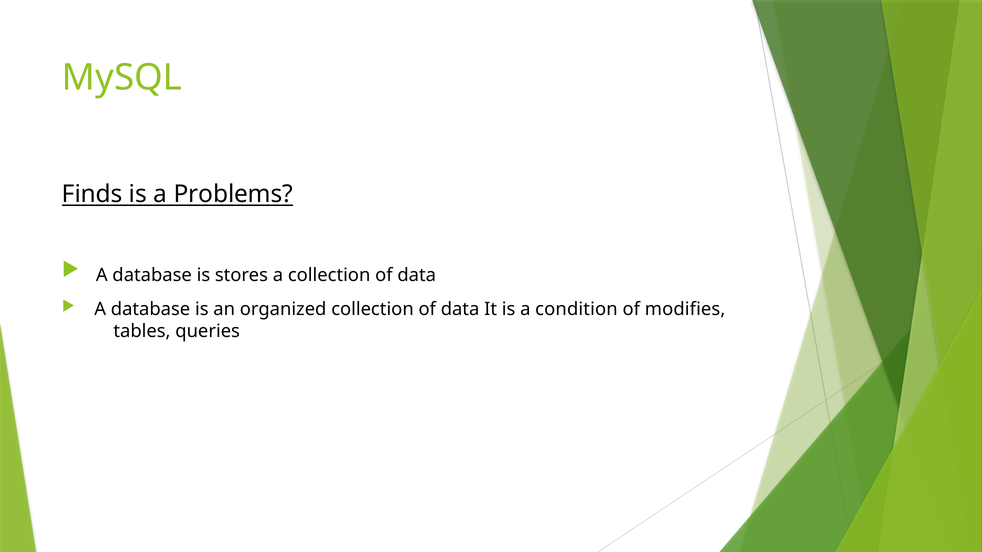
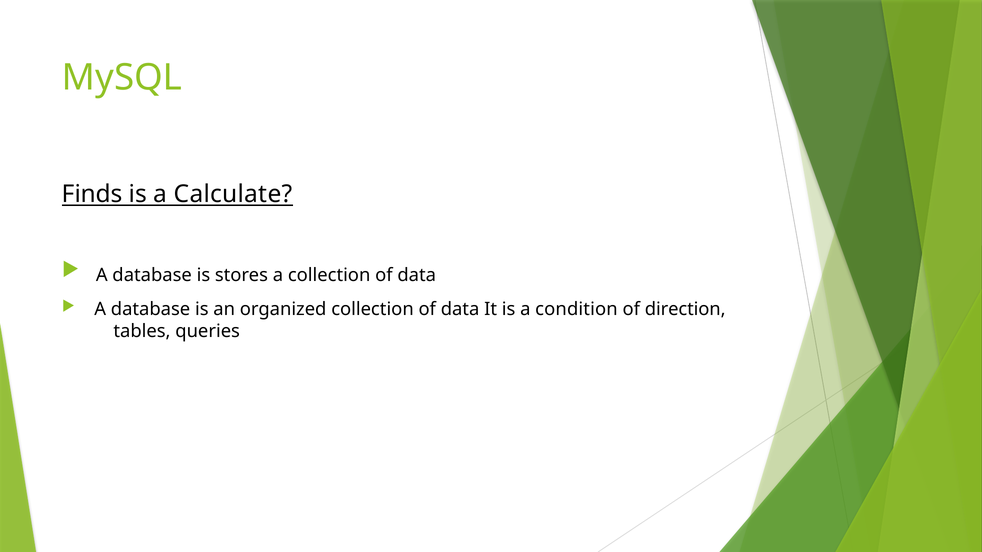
Problems: Problems -> Calculate
modifies: modifies -> direction
